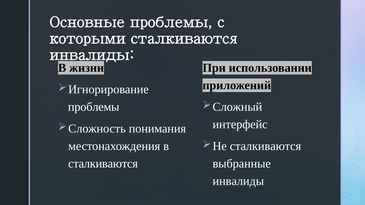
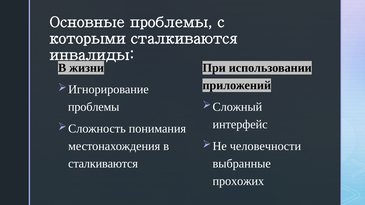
сталкиваются at (265, 146): сталкиваются -> человечности
инвалиды at (238, 181): инвалиды -> прохожих
